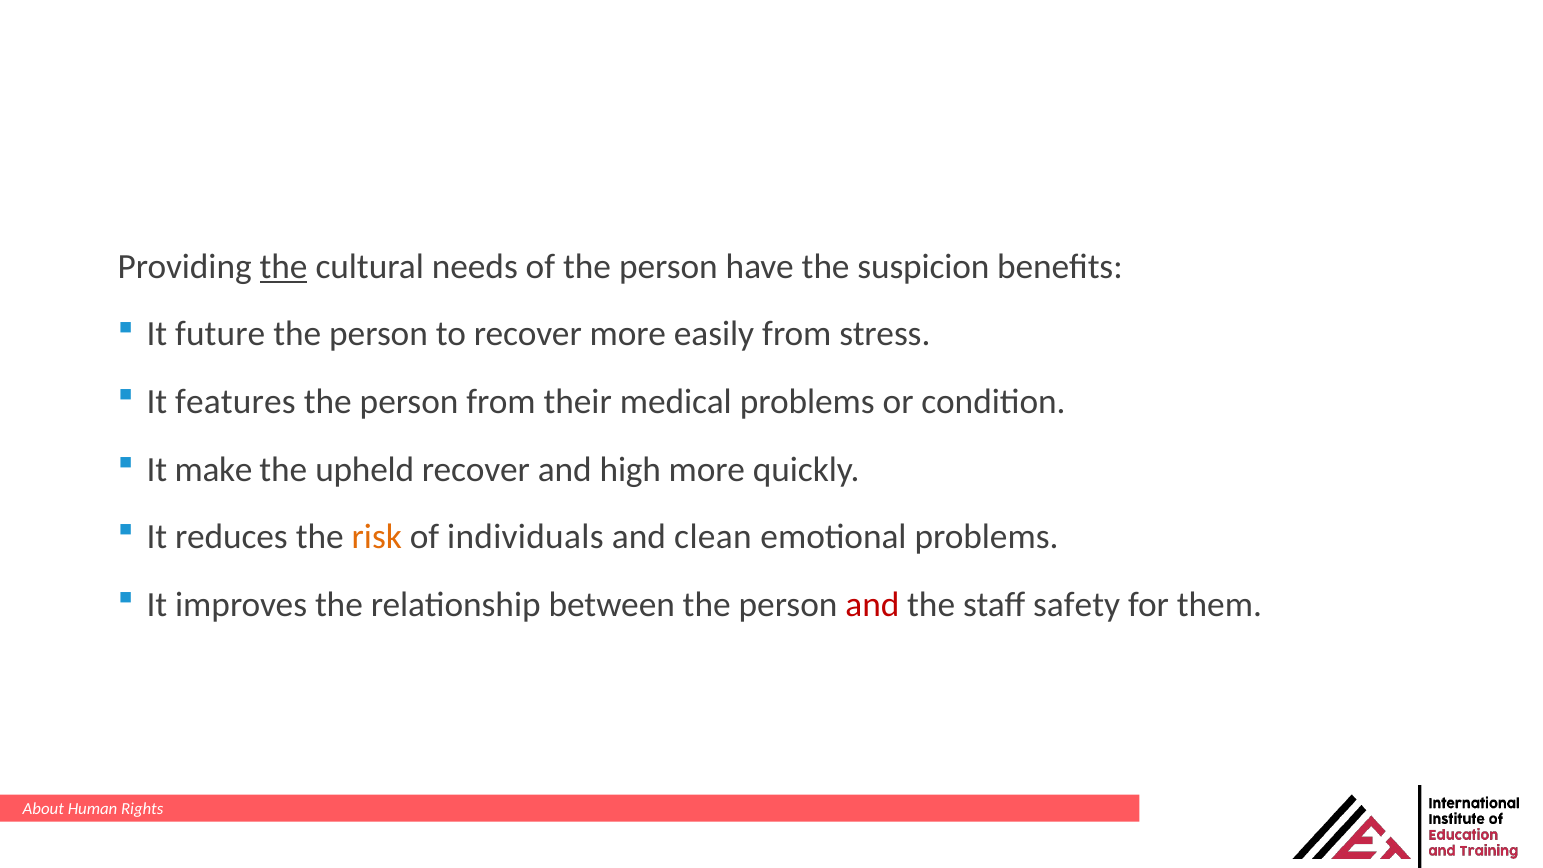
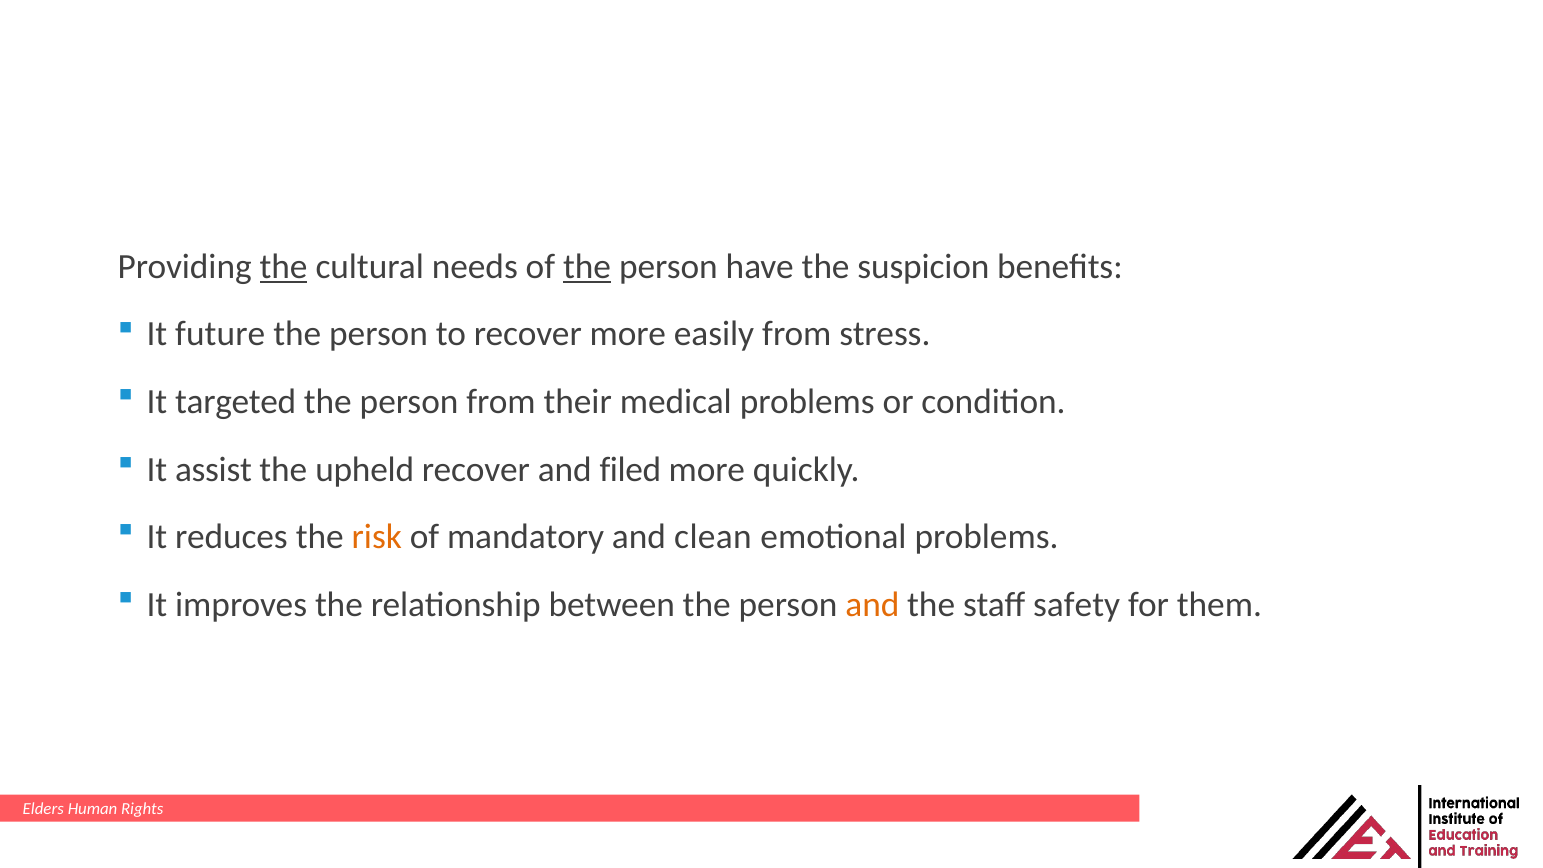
the at (587, 266) underline: none -> present
features: features -> targeted
make: make -> assist
high: high -> filed
individuals: individuals -> mandatory
and at (872, 605) colour: red -> orange
About: About -> Elders
